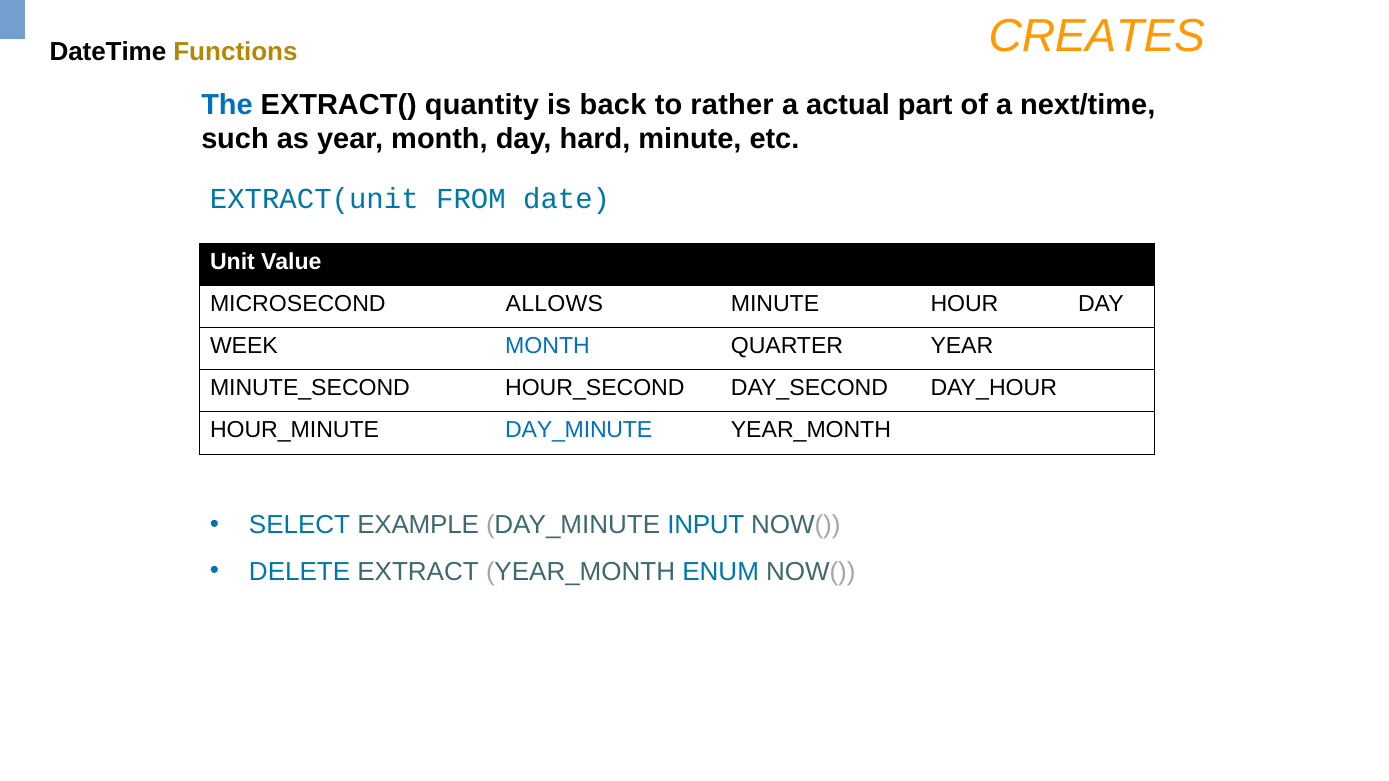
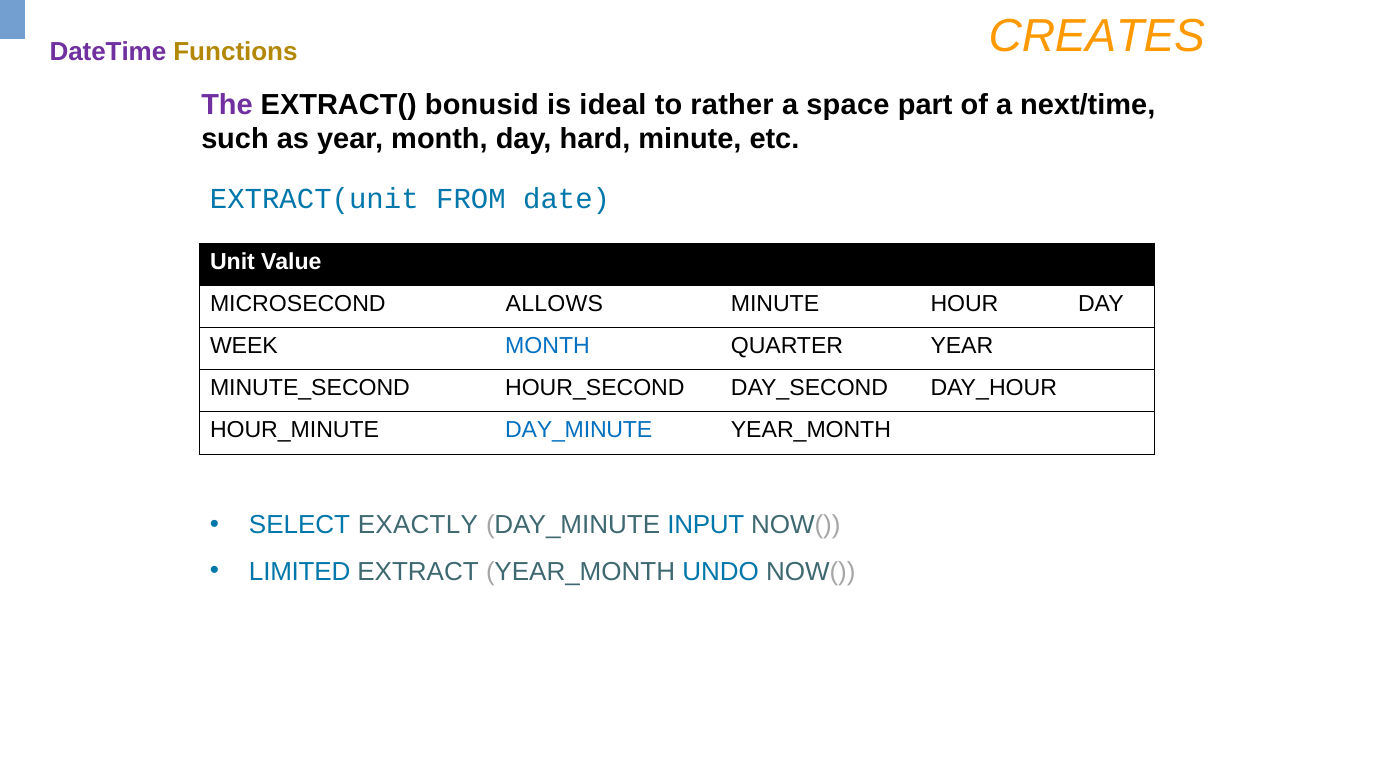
DateTime colour: black -> purple
The colour: blue -> purple
quantity: quantity -> bonusid
back: back -> ideal
actual: actual -> space
EXAMPLE: EXAMPLE -> EXACTLY
DELETE: DELETE -> LIMITED
ENUM: ENUM -> UNDO
